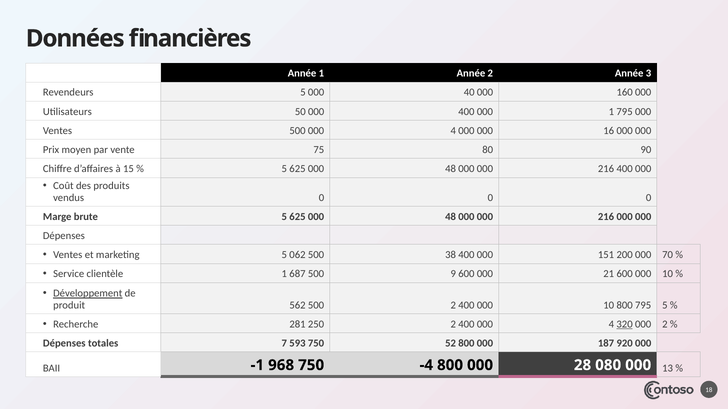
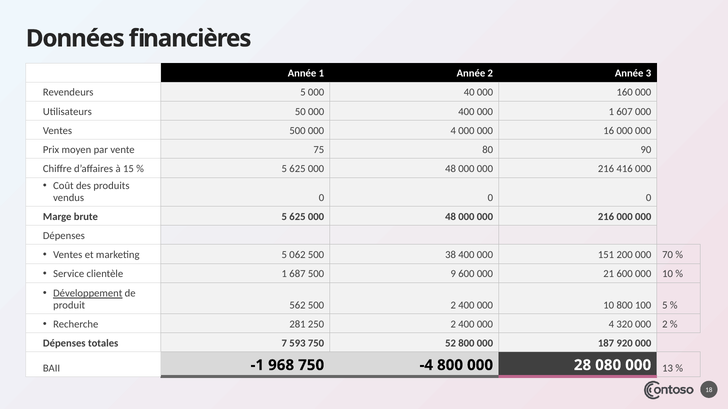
1 795: 795 -> 607
216 400: 400 -> 416
800 795: 795 -> 100
320 underline: present -> none
